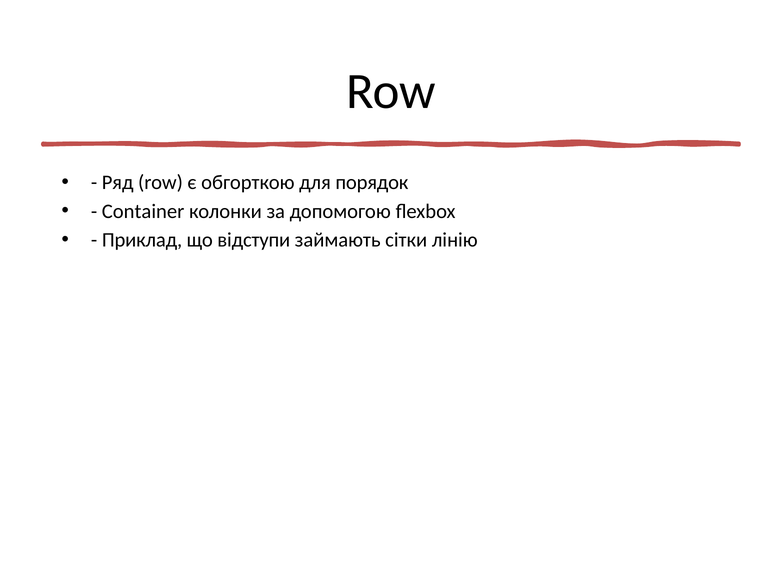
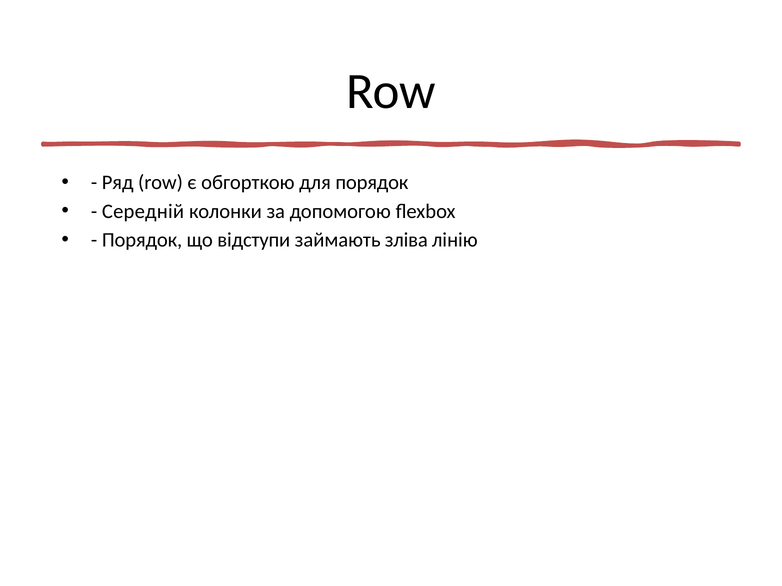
Container: Container -> Середній
Приклад at (142, 240): Приклад -> Порядок
сітки: сітки -> зліва
